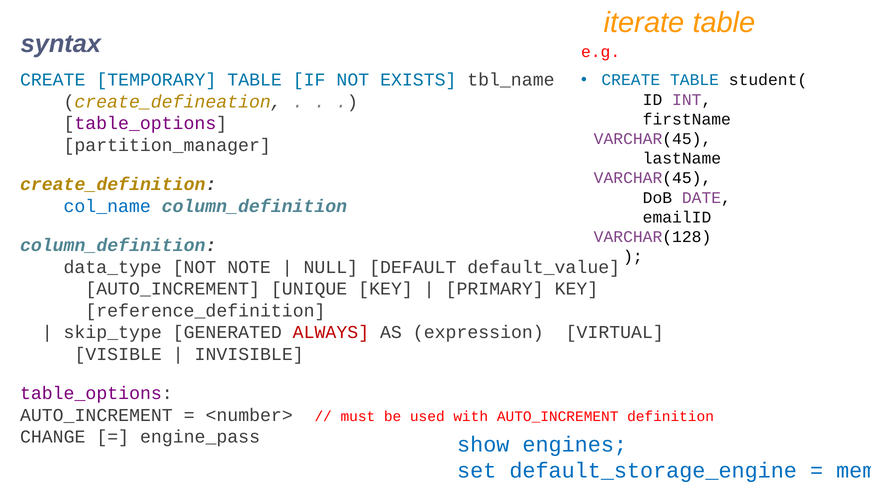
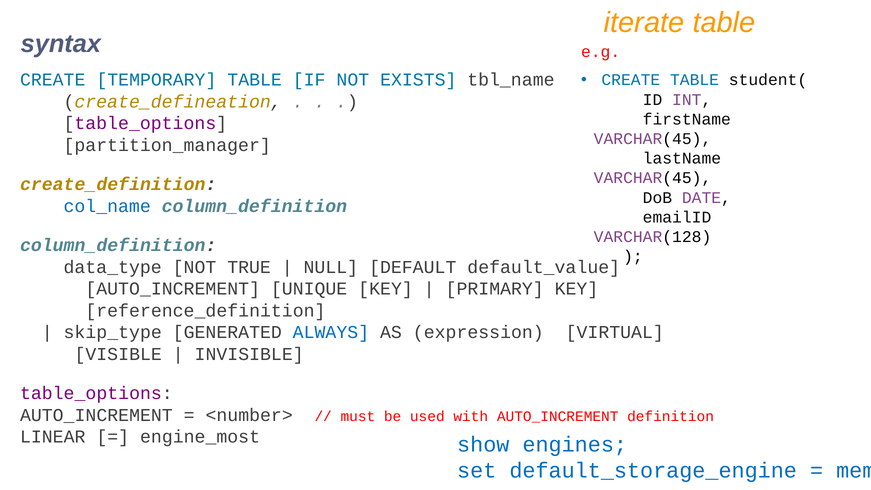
NOTE: NOTE -> TRUE
ALWAYS colour: red -> blue
CHANGE: CHANGE -> LINEAR
engine_pass: engine_pass -> engine_most
